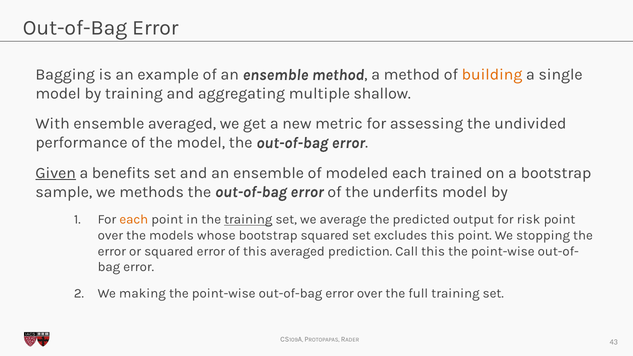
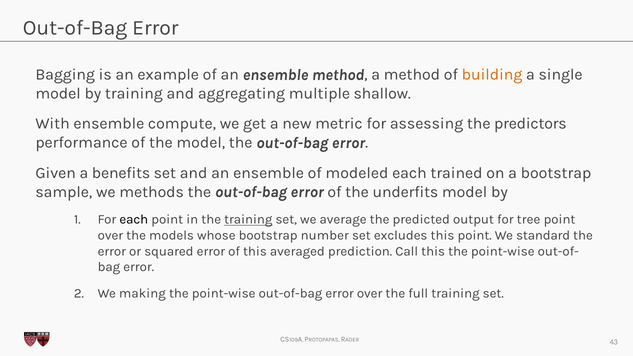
ensemble averaged: averaged -> compute
undivided: undivided -> predictors
Given underline: present -> none
each at (134, 220) colour: orange -> black
risk: risk -> tree
bootstrap squared: squared -> number
stopping: stopping -> standard
